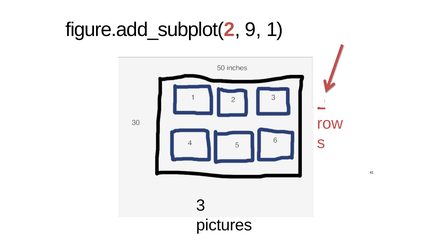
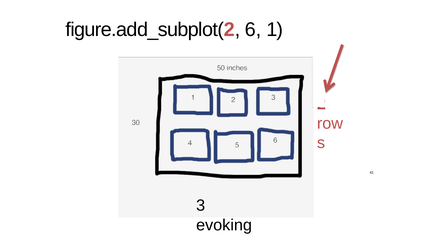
9: 9 -> 6
pictures: pictures -> evoking
